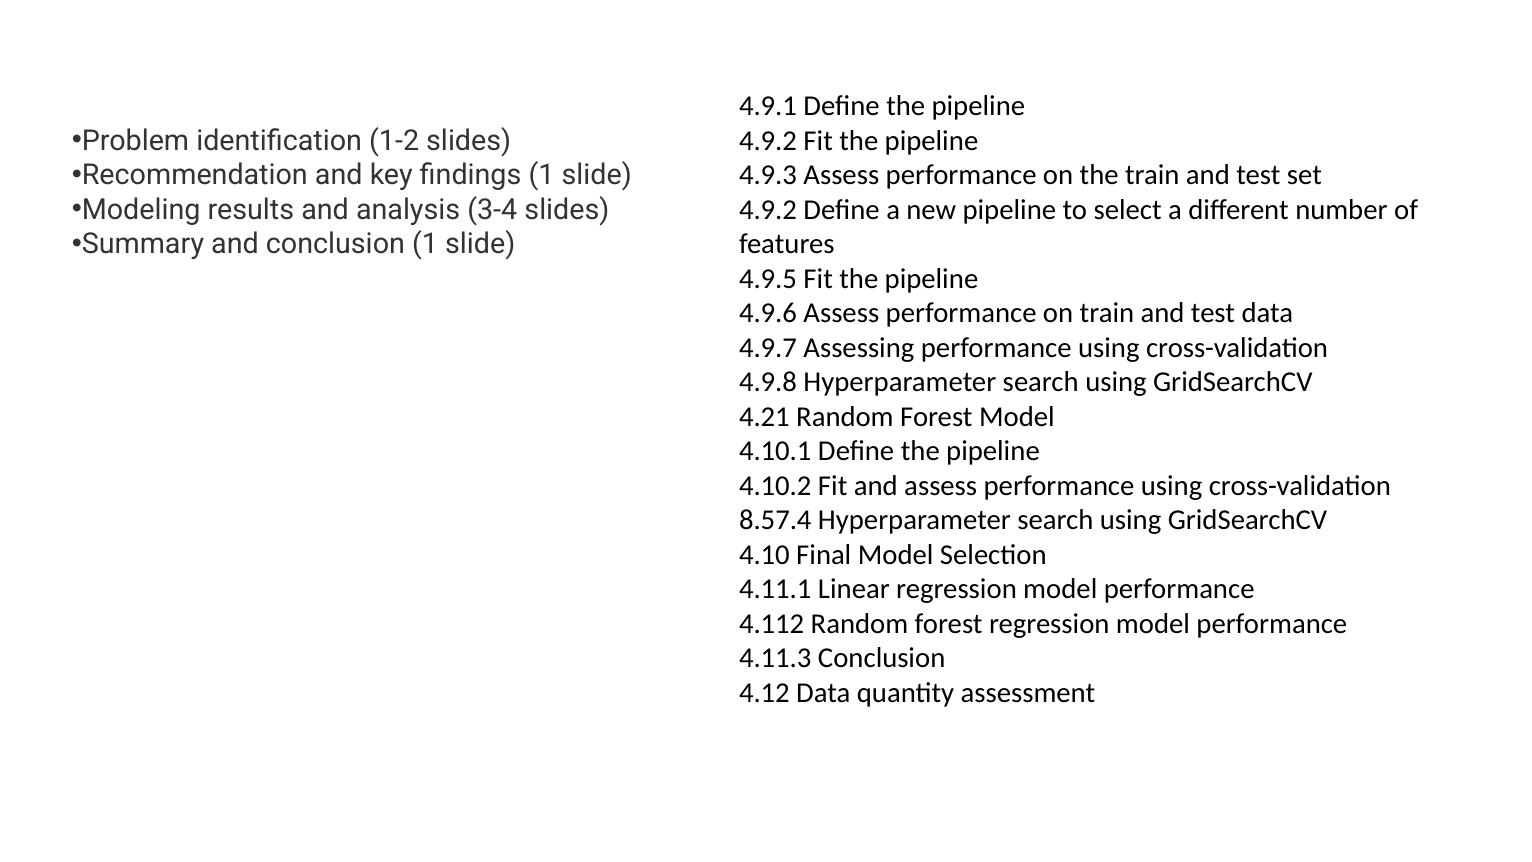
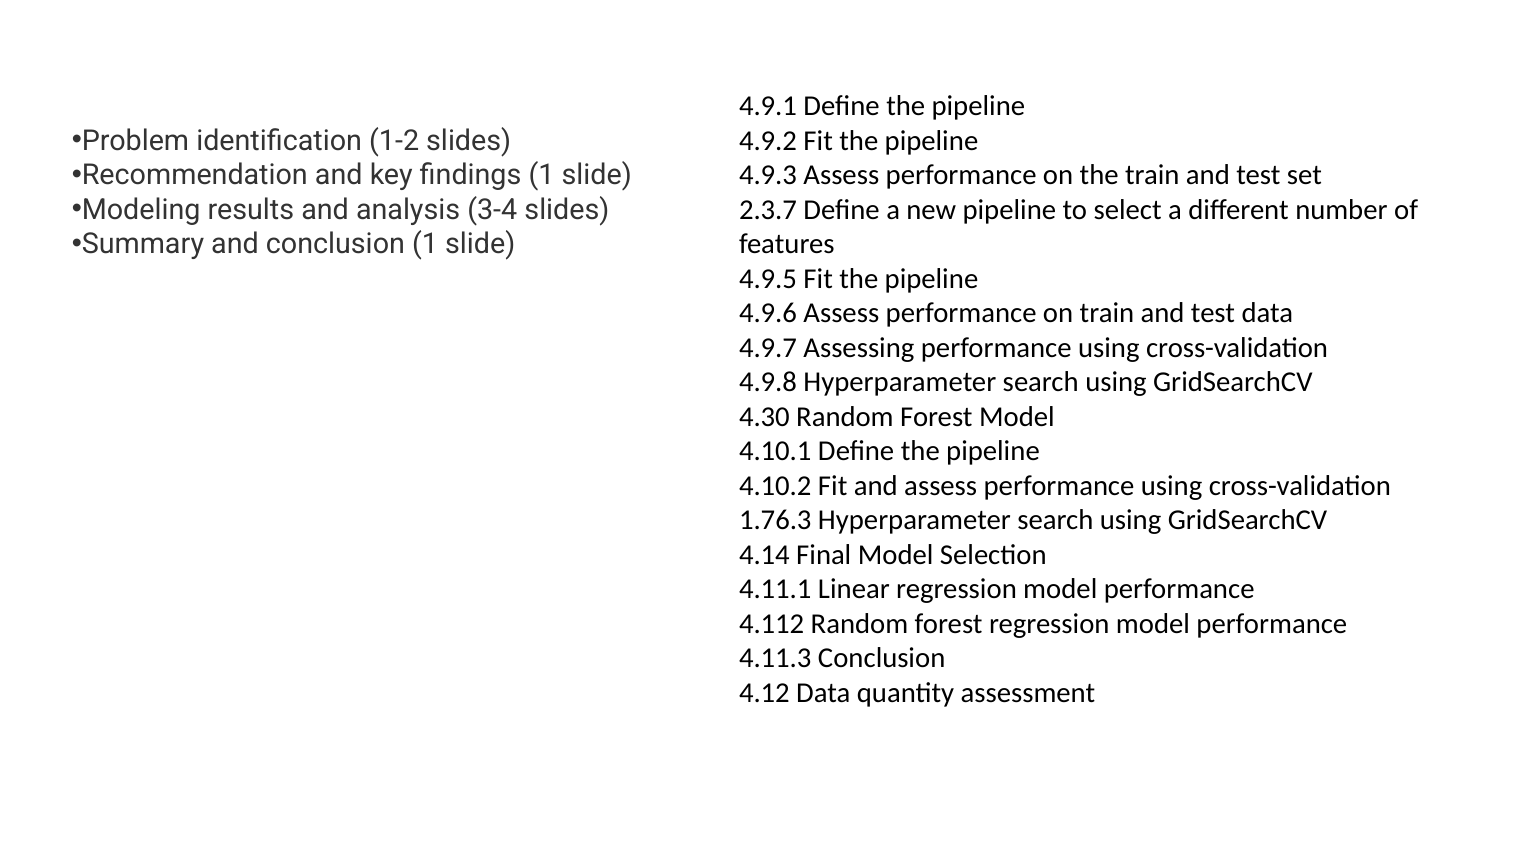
4.9.2 at (768, 210): 4.9.2 -> 2.3.7
4.21: 4.21 -> 4.30
8.57.4: 8.57.4 -> 1.76.3
4.10: 4.10 -> 4.14
